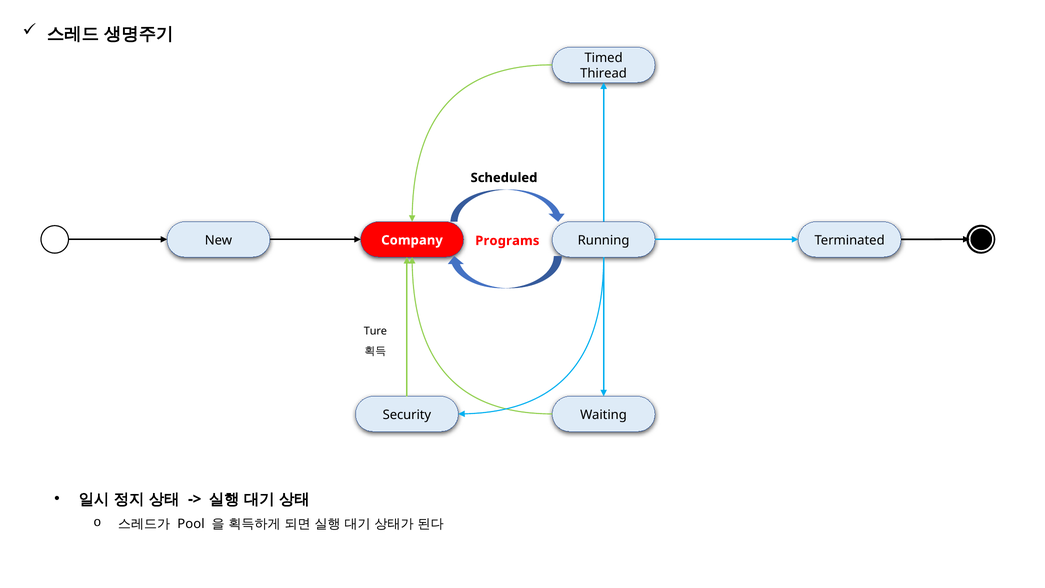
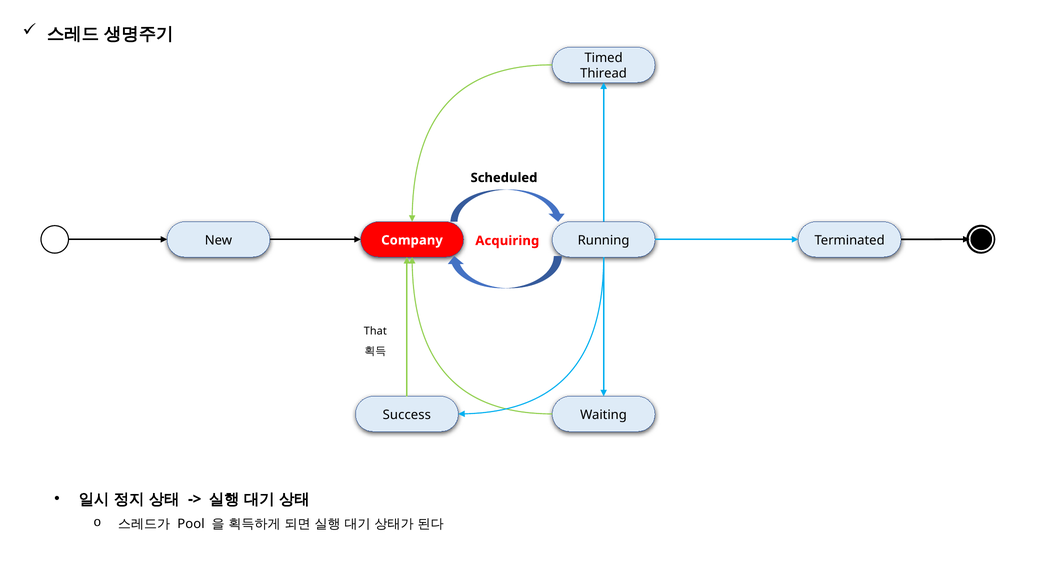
Programs: Programs -> Acquiring
Ture: Ture -> That
Security: Security -> Success
